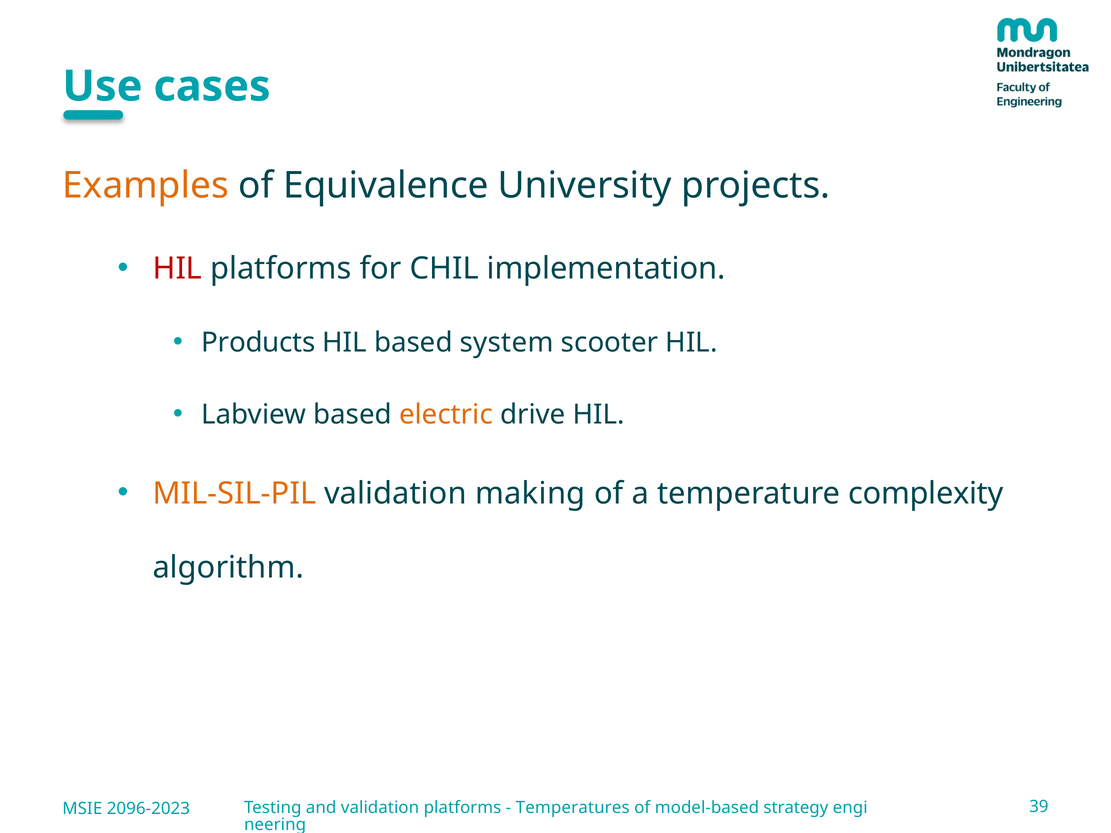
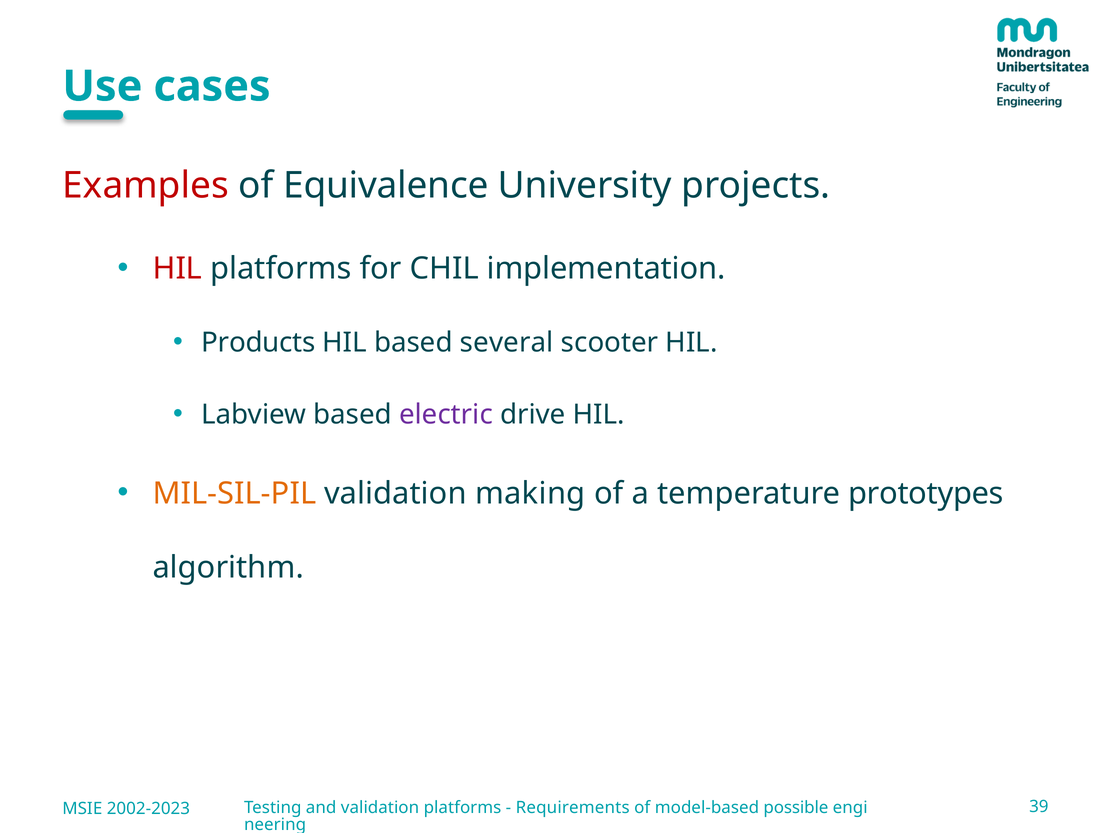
Examples colour: orange -> red
system: system -> several
electric colour: orange -> purple
complexity: complexity -> prototypes
Temperatures: Temperatures -> Requirements
strategy: strategy -> possible
2096-2023: 2096-2023 -> 2002-2023
